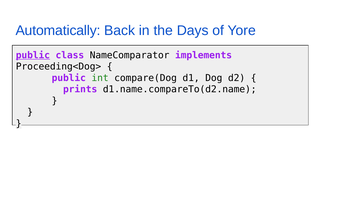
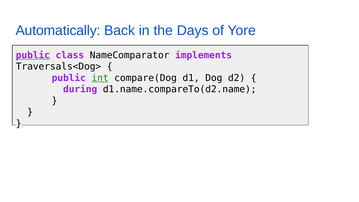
Proceeding<Dog>: Proceeding<Dog> -> Traversals<Dog>
int underline: none -> present
prints: prints -> during
